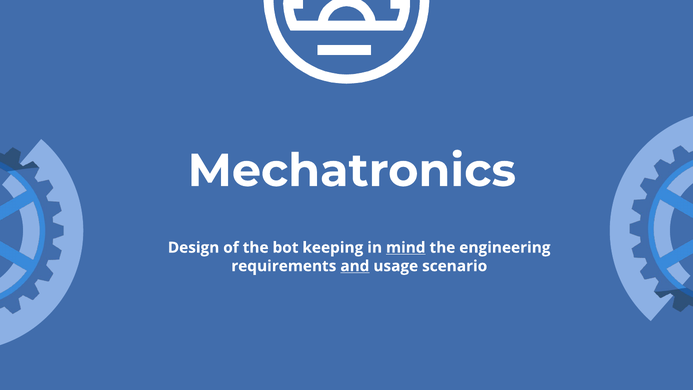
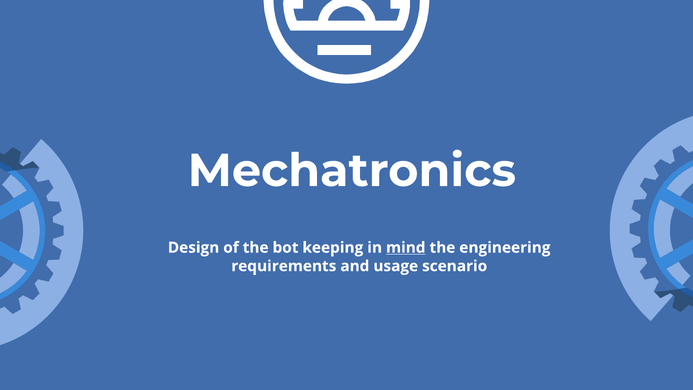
and underline: present -> none
